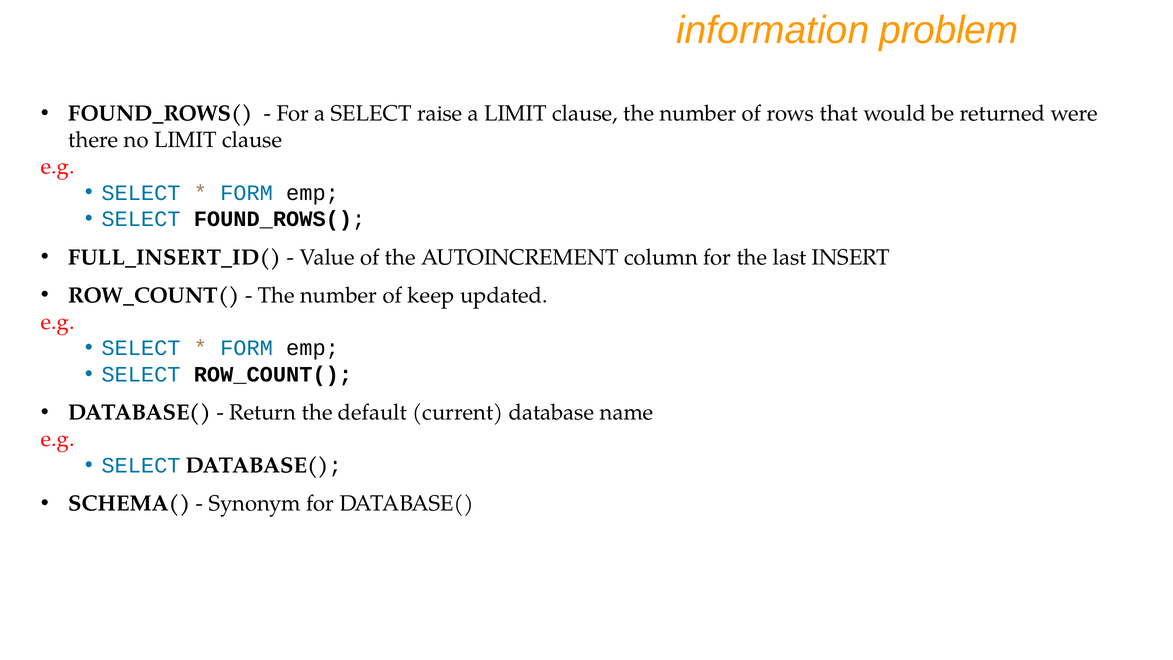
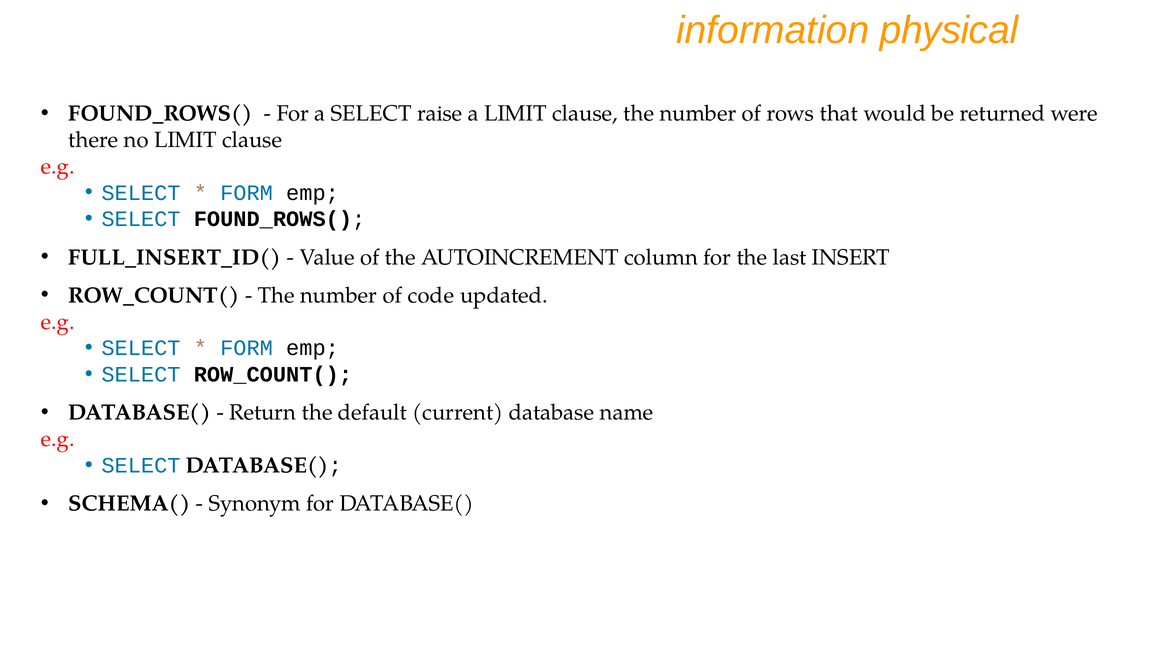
problem: problem -> physical
keep: keep -> code
